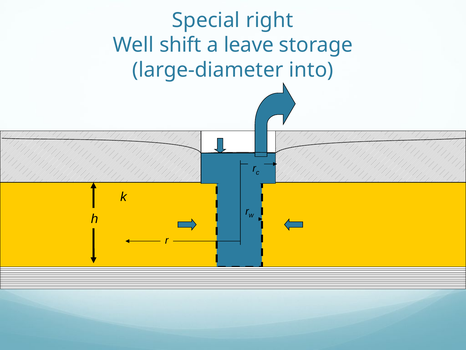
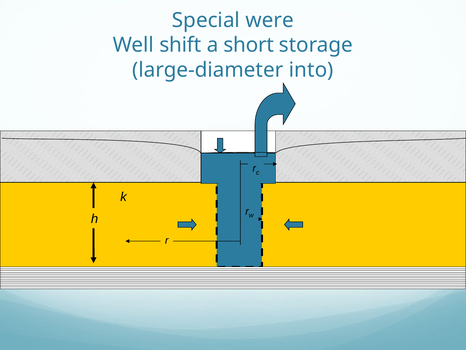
right: right -> were
leave: leave -> short
